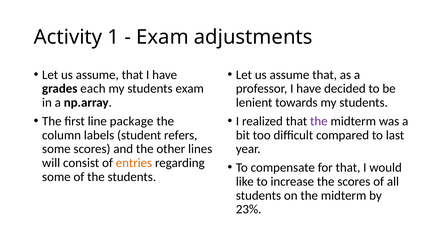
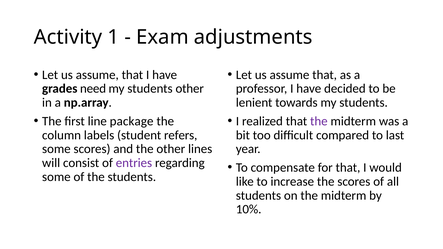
each: each -> need
students exam: exam -> other
entries colour: orange -> purple
23%: 23% -> 10%
